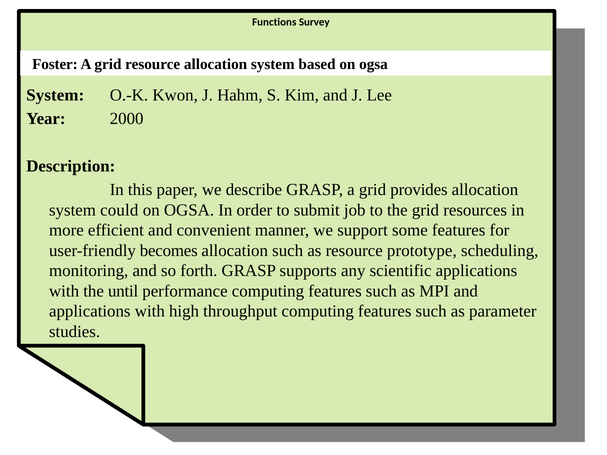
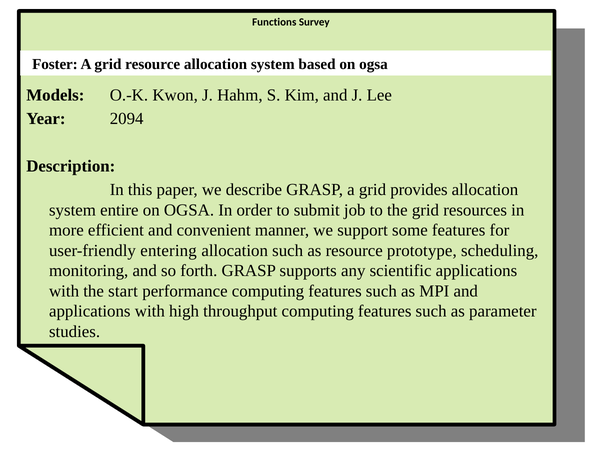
System at (55, 95): System -> Models
2000: 2000 -> 2094
could: could -> entire
becomes: becomes -> entering
until: until -> start
